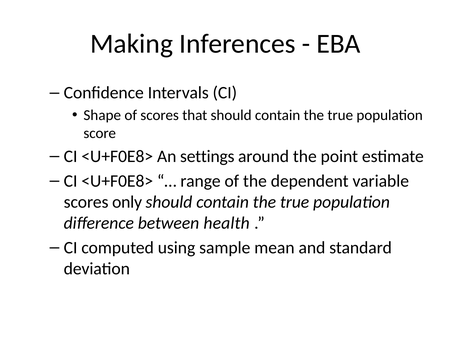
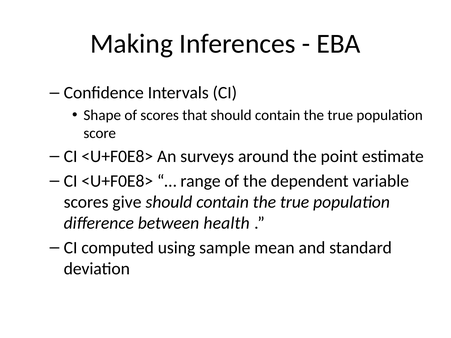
settings: settings -> surveys
only: only -> give
